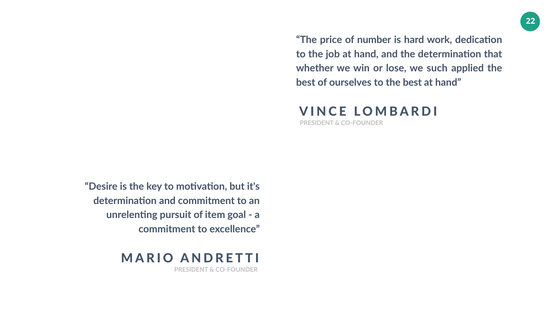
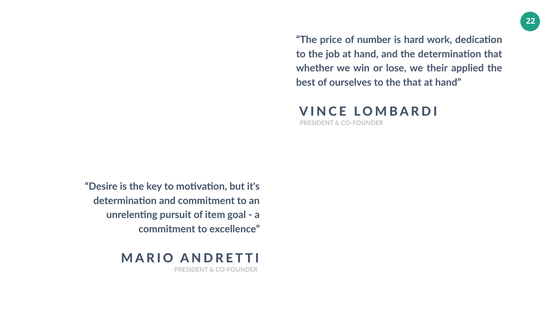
such: such -> their
to the best: best -> that
